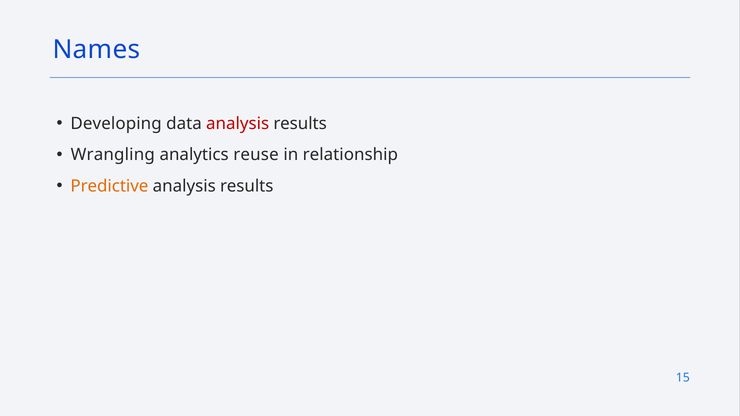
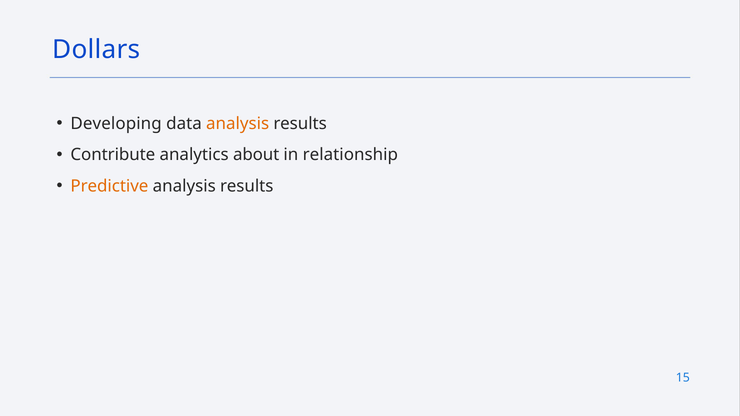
Names: Names -> Dollars
analysis at (238, 124) colour: red -> orange
Wrangling: Wrangling -> Contribute
reuse: reuse -> about
